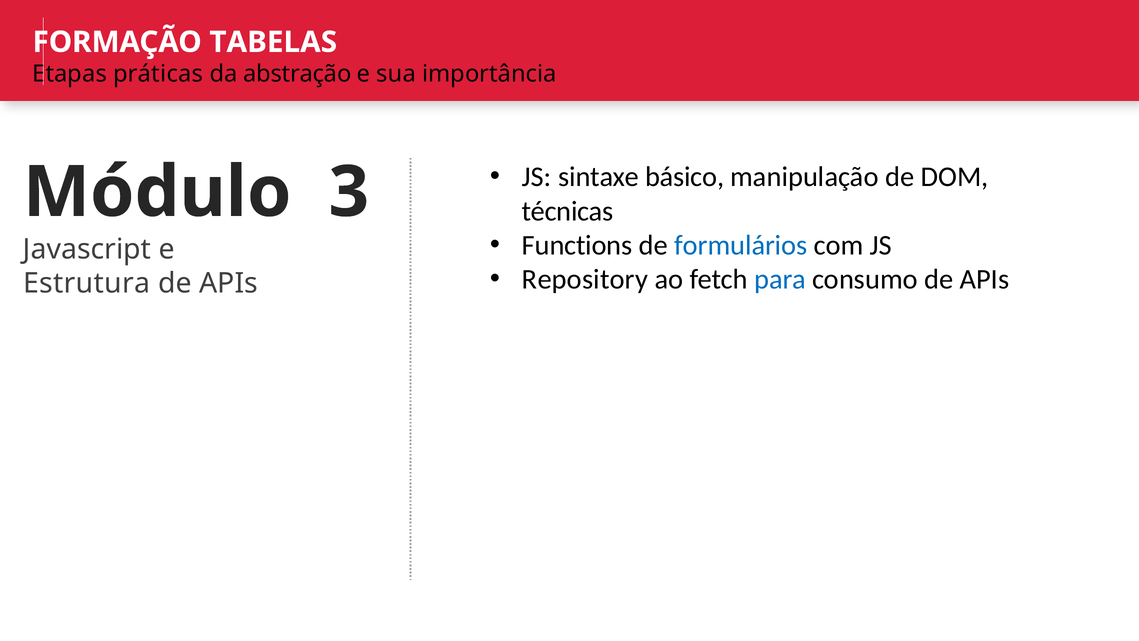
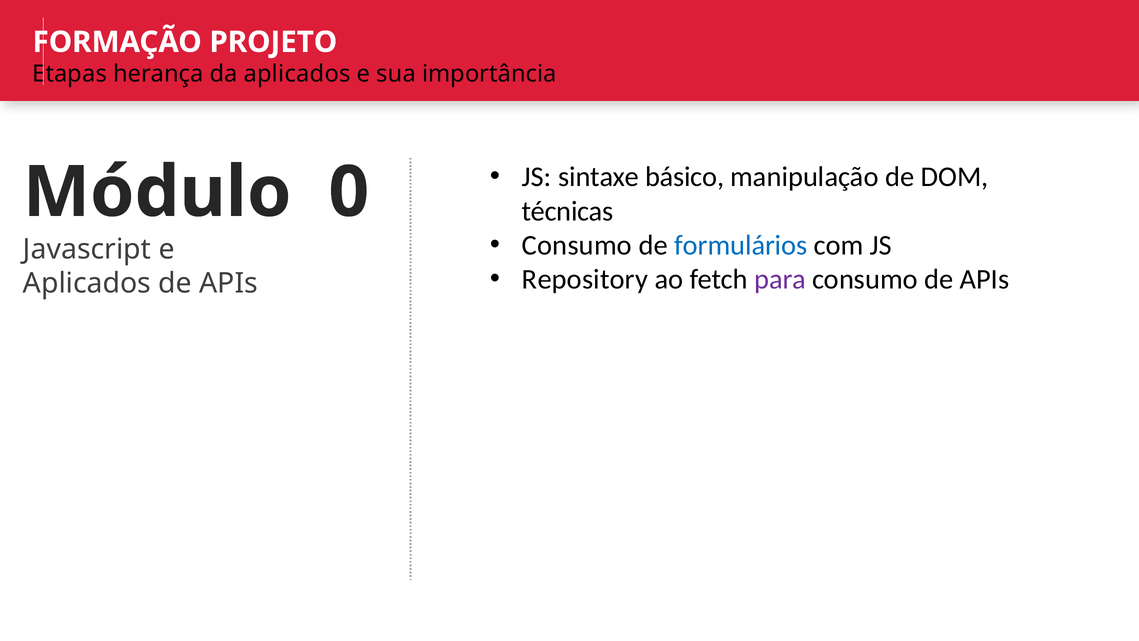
TABELAS: TABELAS -> PROJETO
práticas: práticas -> herança
da abstração: abstração -> aplicados
3: 3 -> 0
Functions at (577, 245): Functions -> Consumo
para colour: blue -> purple
Estrutura at (87, 283): Estrutura -> Aplicados
